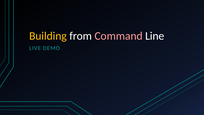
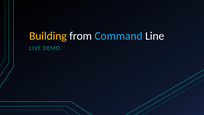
Command colour: pink -> light blue
